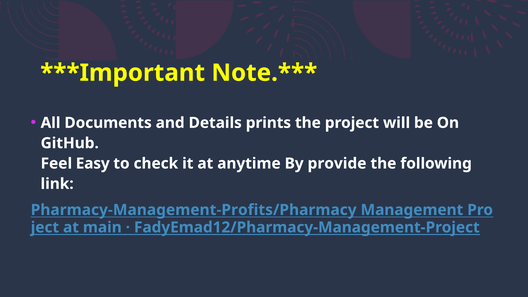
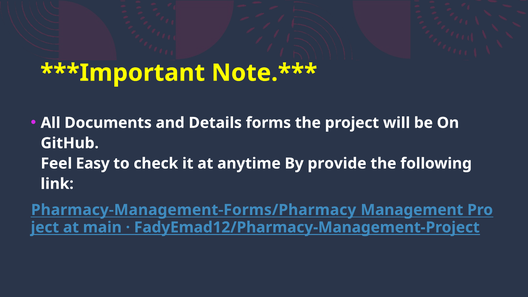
prints: prints -> forms
Pharmacy-Management-Profits/Pharmacy: Pharmacy-Management-Profits/Pharmacy -> Pharmacy-Management-Forms/Pharmacy
